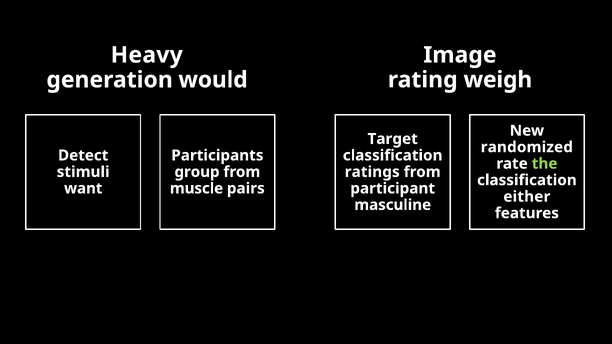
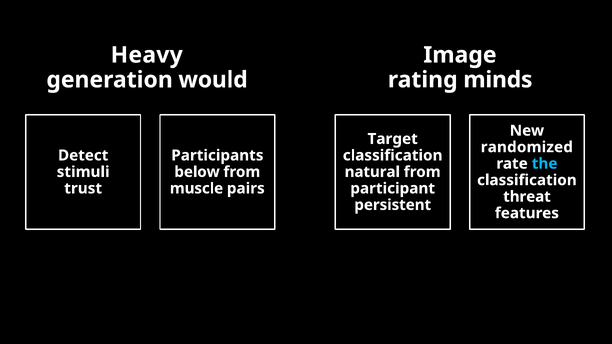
weigh: weigh -> minds
the colour: light green -> light blue
group: group -> below
ratings: ratings -> natural
want: want -> trust
either: either -> threat
masculine: masculine -> persistent
